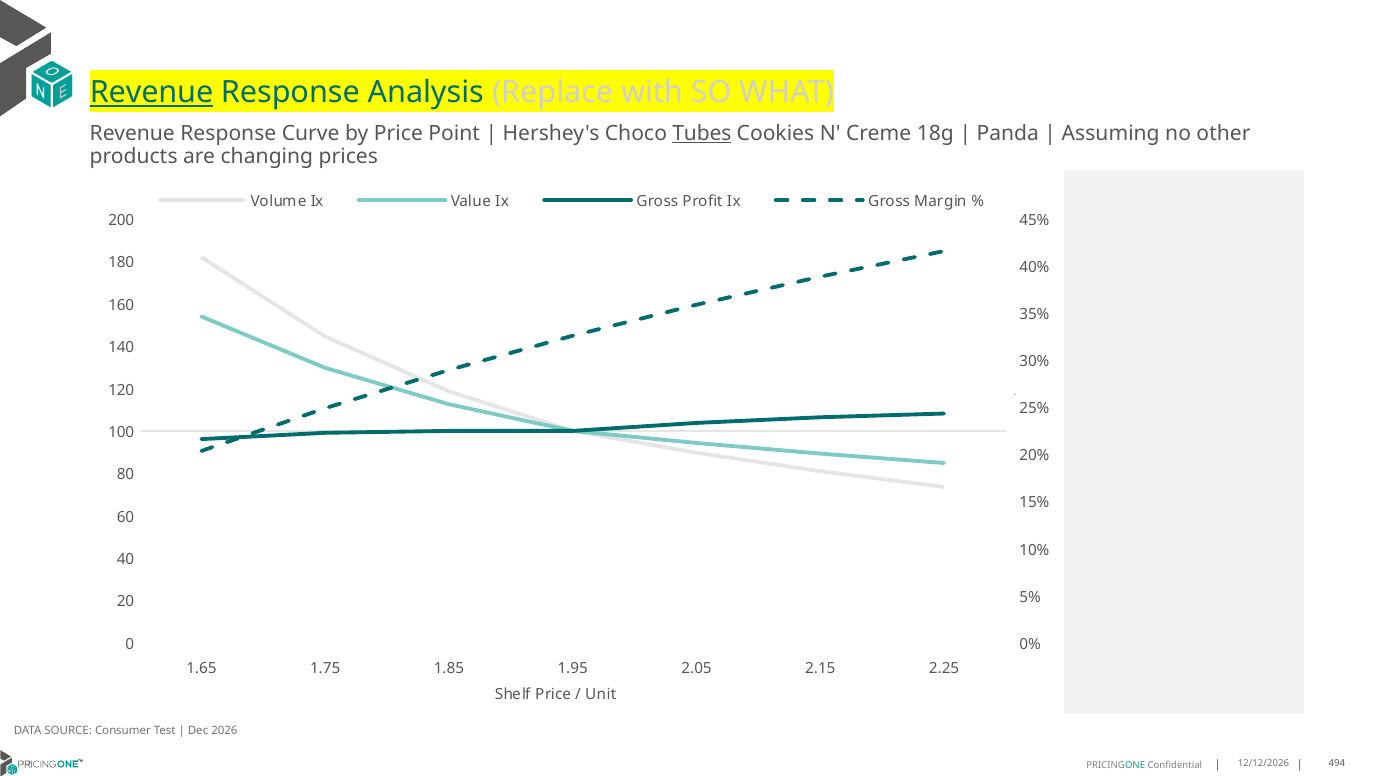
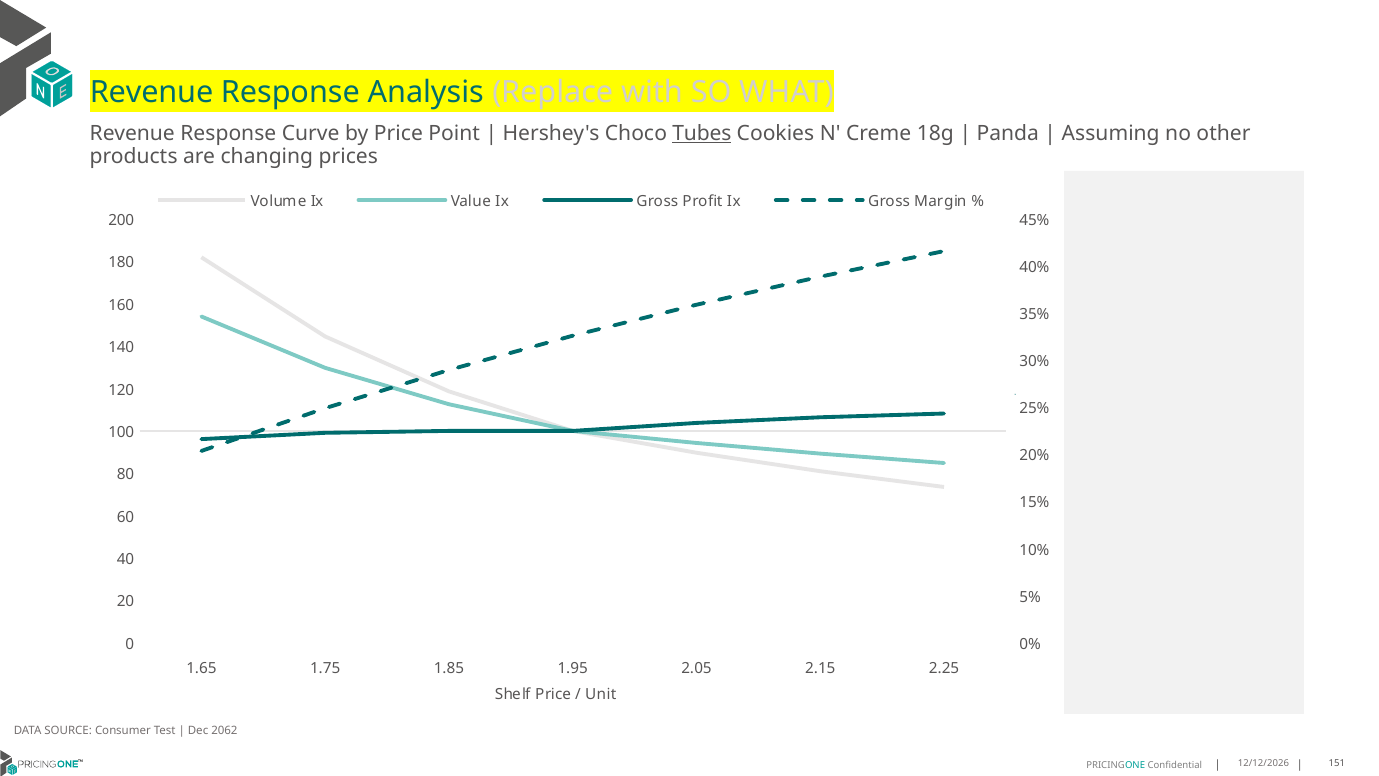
Revenue at (152, 93) underline: present -> none
2026: 2026 -> 2062
494: 494 -> 151
